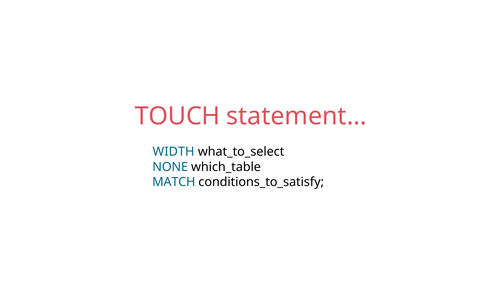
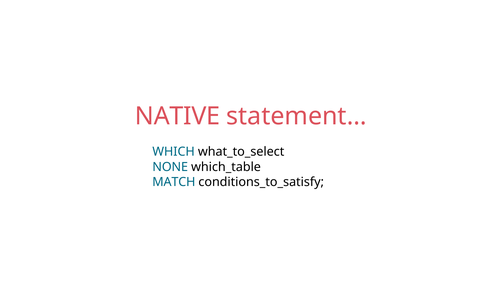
TOUCH: TOUCH -> NATIVE
WIDTH: WIDTH -> WHICH
